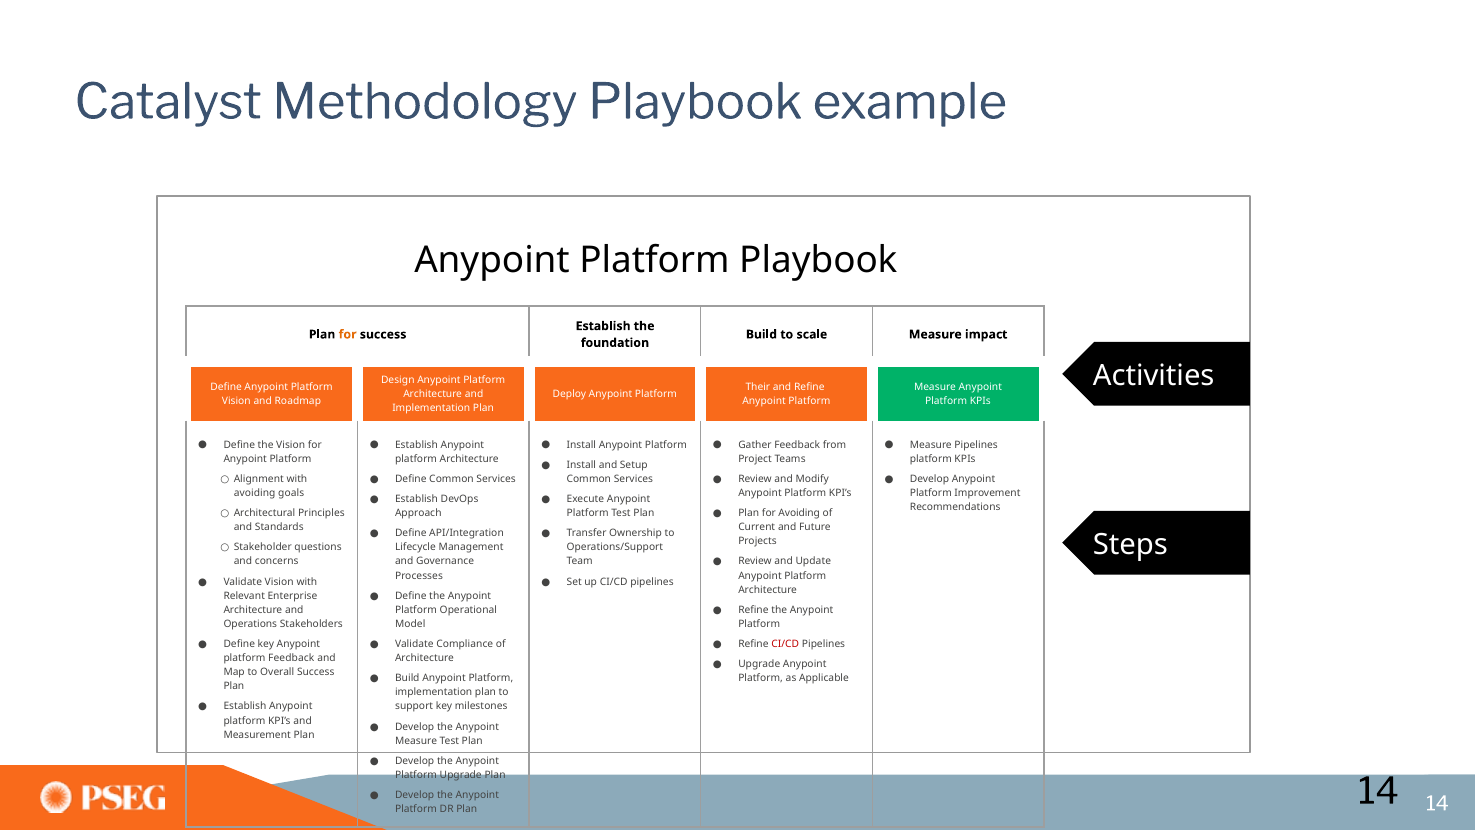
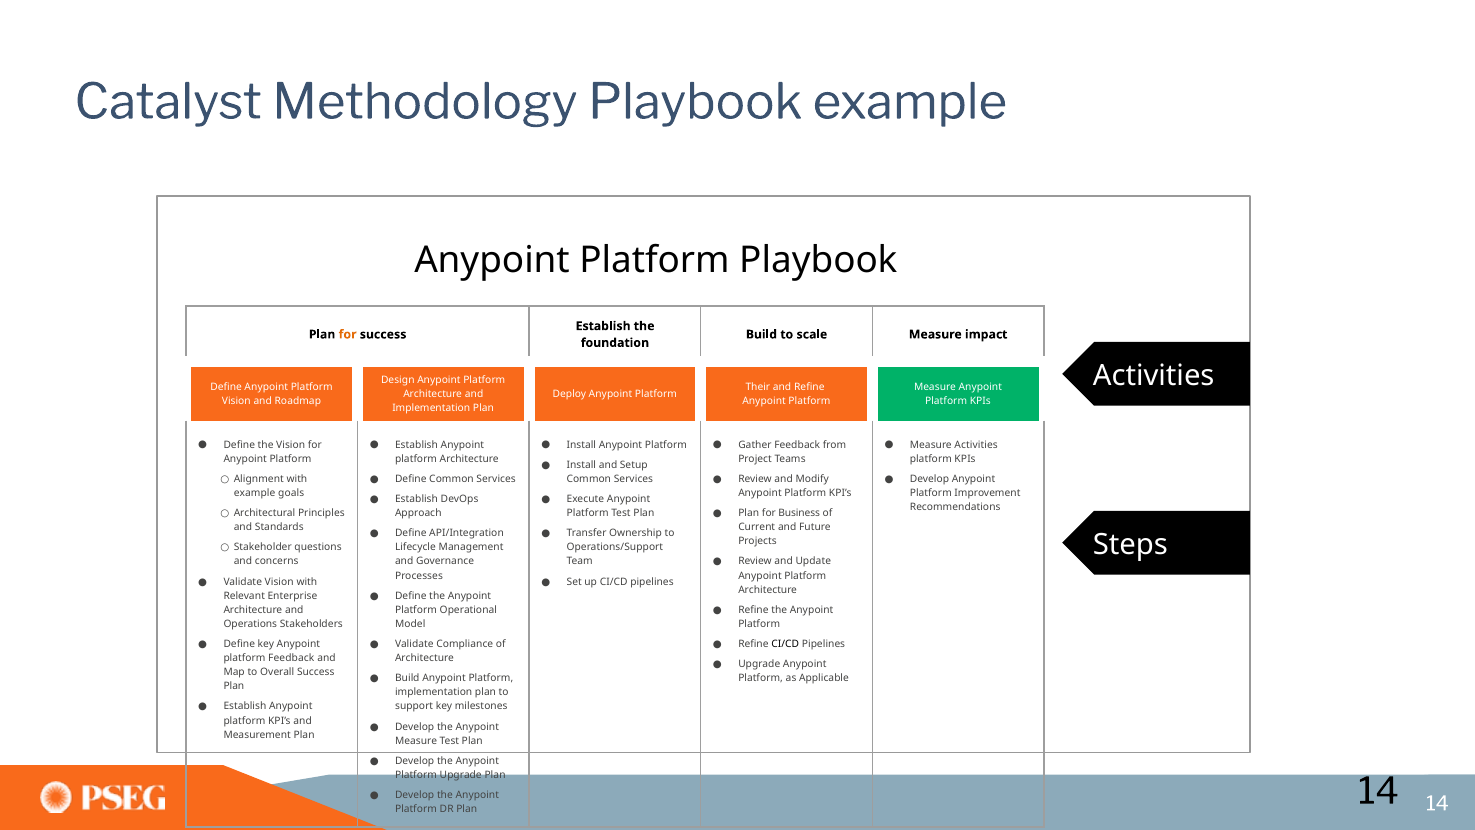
Measure Pipelines: Pipelines -> Activities
avoiding at (255, 493): avoiding -> example
for Avoiding: Avoiding -> Business
CI/CD at (785, 644) colour: red -> black
